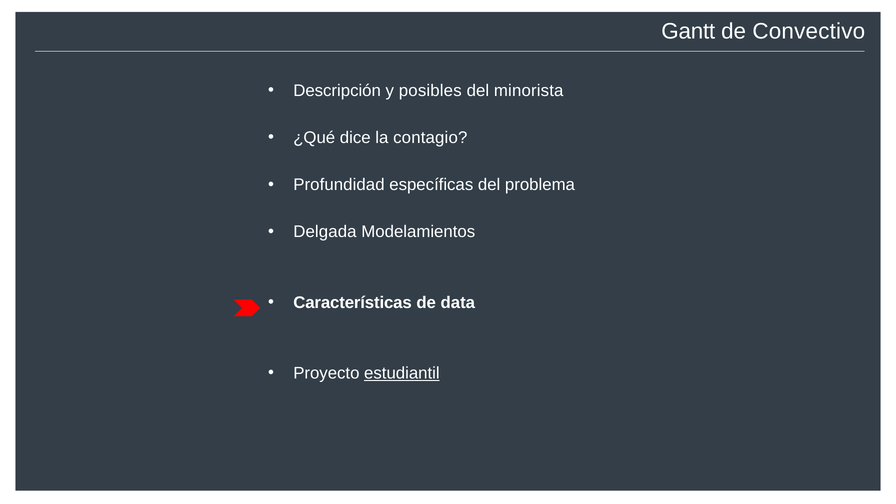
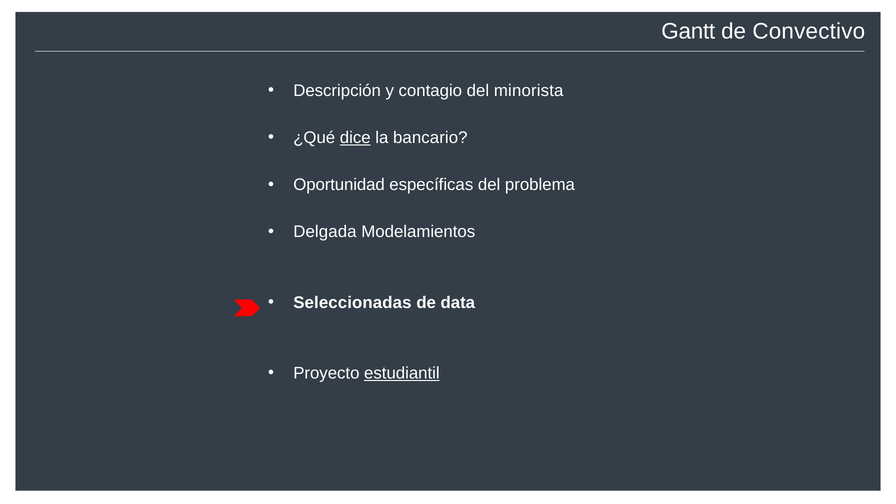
posibles: posibles -> contagio
dice underline: none -> present
contagio: contagio -> bancario
Profundidad: Profundidad -> Oportunidad
Características: Características -> Seleccionadas
